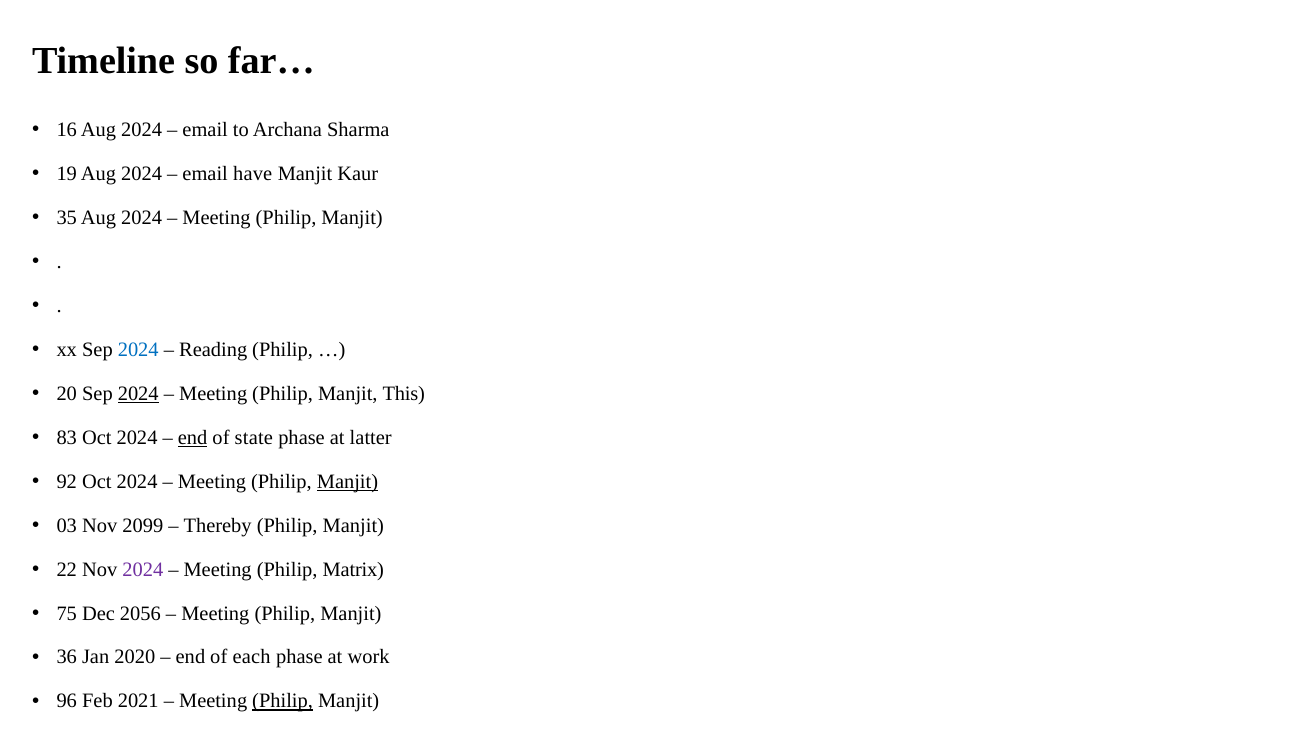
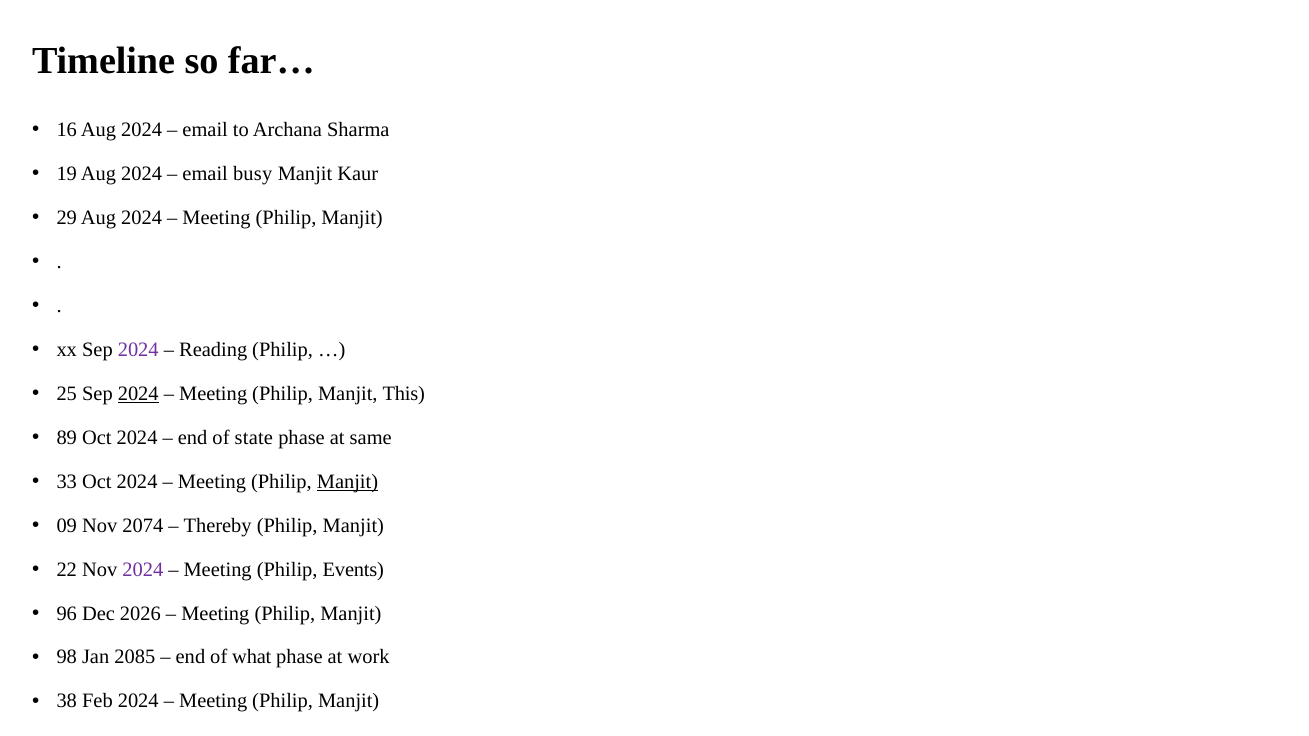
have: have -> busy
35: 35 -> 29
2024 at (138, 350) colour: blue -> purple
20: 20 -> 25
83: 83 -> 89
end at (193, 438) underline: present -> none
latter: latter -> same
92: 92 -> 33
03: 03 -> 09
2099: 2099 -> 2074
Matrix: Matrix -> Events
75: 75 -> 96
2056: 2056 -> 2026
36: 36 -> 98
2020: 2020 -> 2085
each: each -> what
96: 96 -> 38
Feb 2021: 2021 -> 2024
Philip at (283, 701) underline: present -> none
